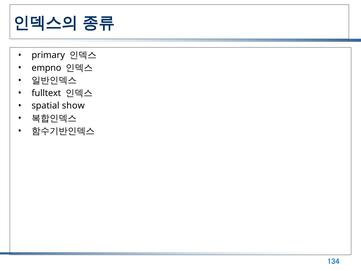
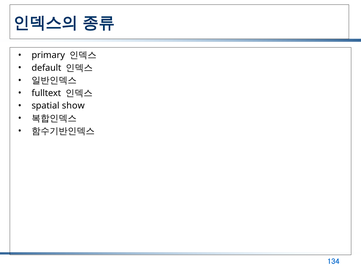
empno: empno -> default
